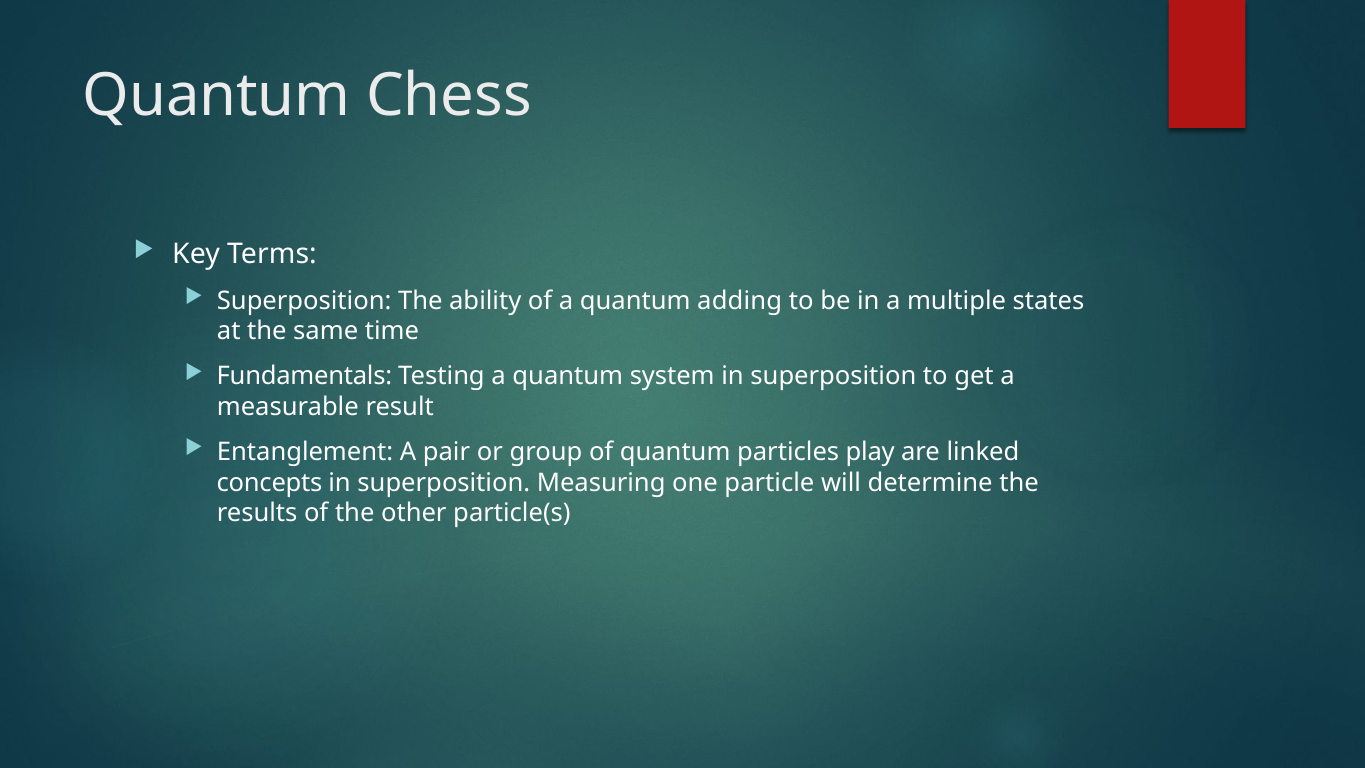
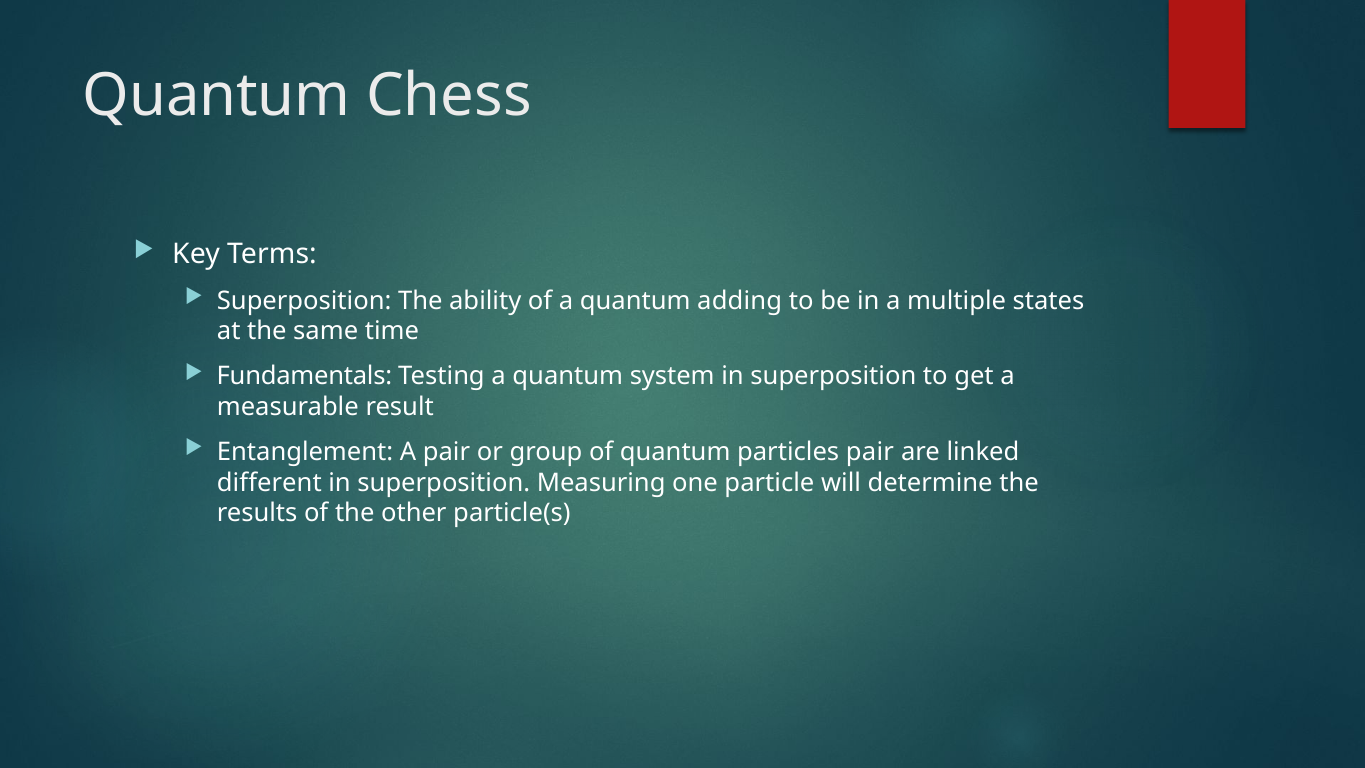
particles play: play -> pair
concepts: concepts -> different
